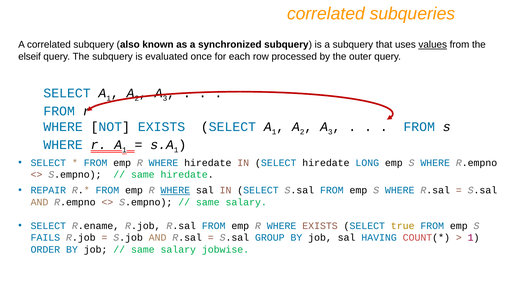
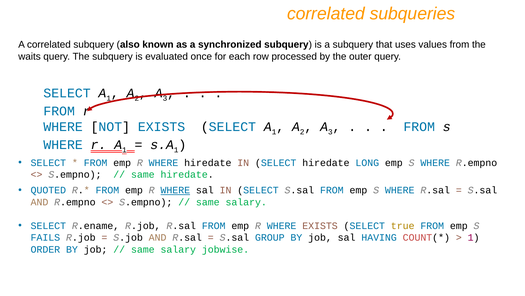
values underline: present -> none
elseif: elseif -> waits
REPAIR: REPAIR -> QUOTED
